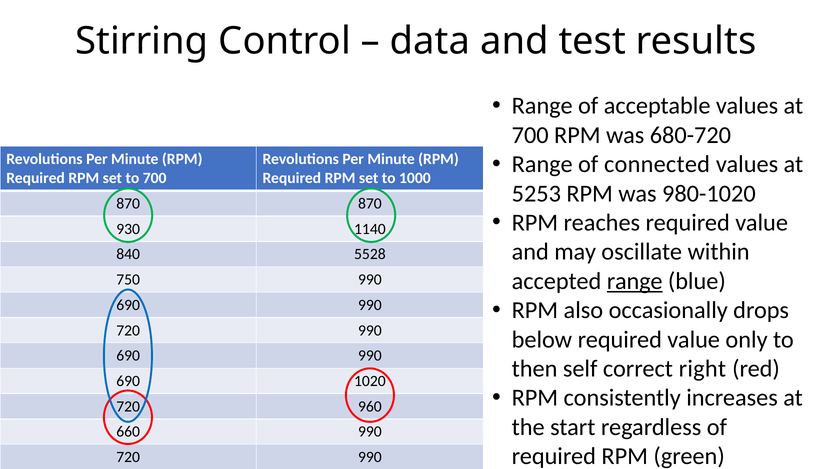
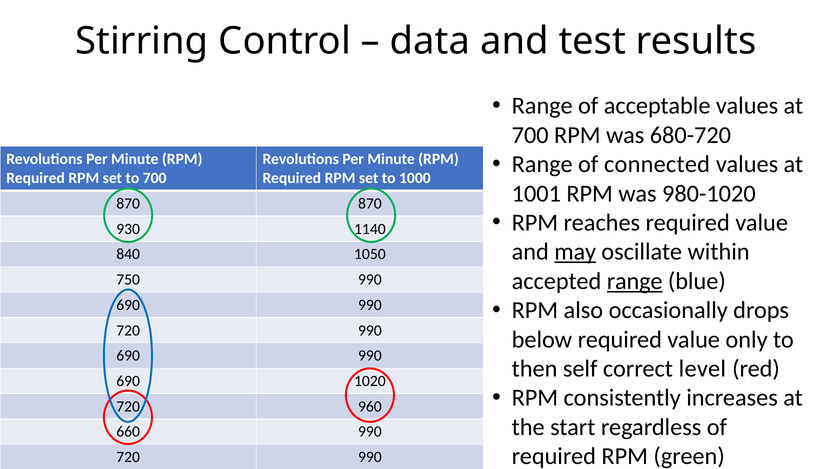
5253: 5253 -> 1001
may underline: none -> present
5528: 5528 -> 1050
right: right -> level
